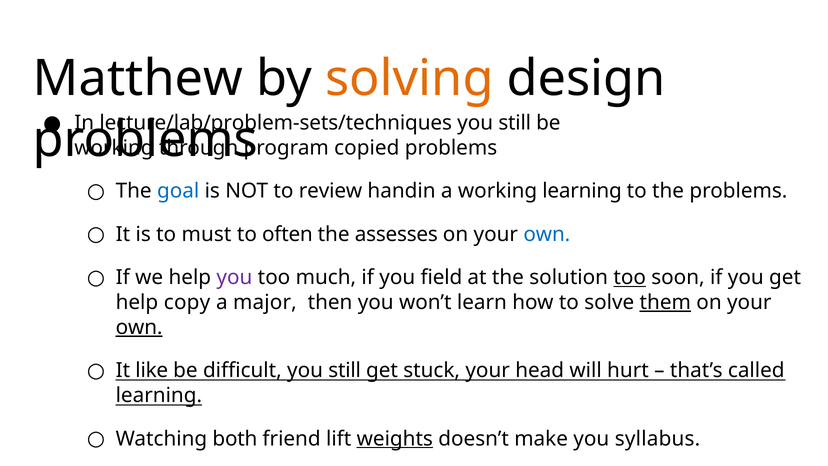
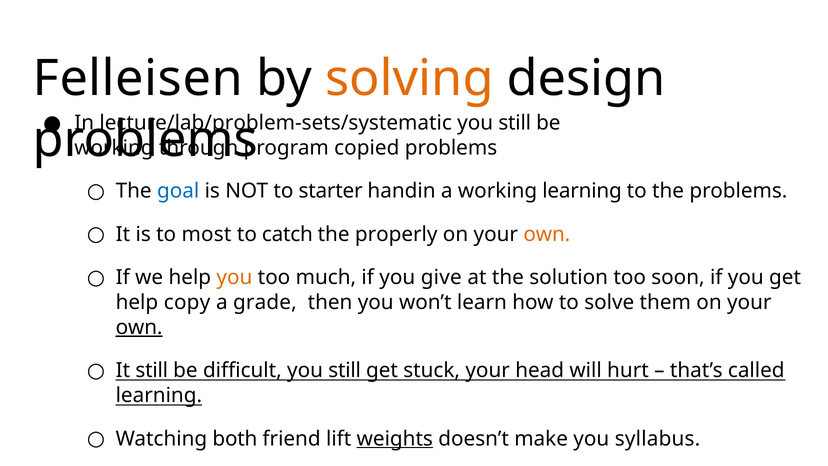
Matthew: Matthew -> Felleisen
lecture/lab/problem-sets/techniques: lecture/lab/problem-sets/techniques -> lecture/lab/problem-sets/systematic
review: review -> starter
must: must -> most
often: often -> catch
assesses: assesses -> properly
own at (547, 234) colour: blue -> orange
you at (234, 277) colour: purple -> orange
field: field -> give
too at (630, 277) underline: present -> none
major: major -> grade
them underline: present -> none
It like: like -> still
